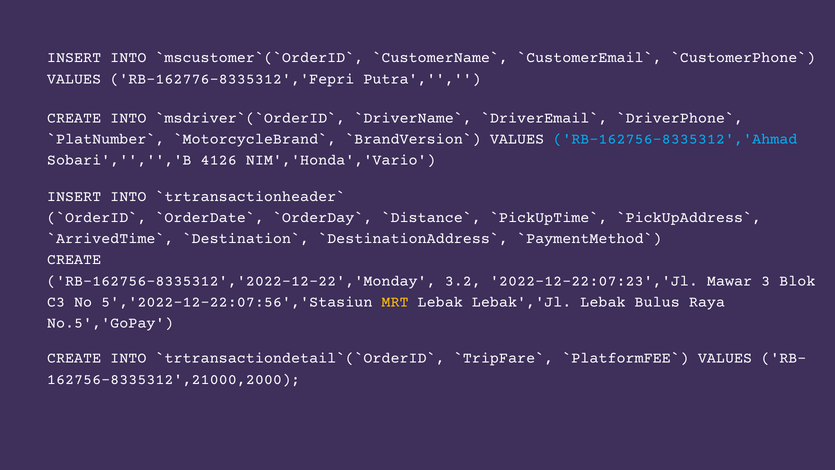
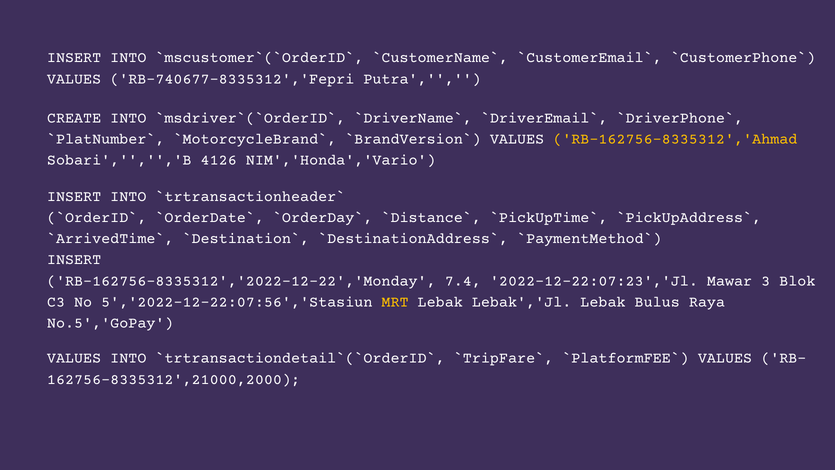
RB-162776-8335312','Fepri: RB-162776-8335312','Fepri -> RB-740677-8335312','Fepri
RB-162756-8335312','Ahmad colour: light blue -> yellow
CREATE at (74, 259): CREATE -> INSERT
3.2: 3.2 -> 7.4
CREATE at (74, 358): CREATE -> VALUES
